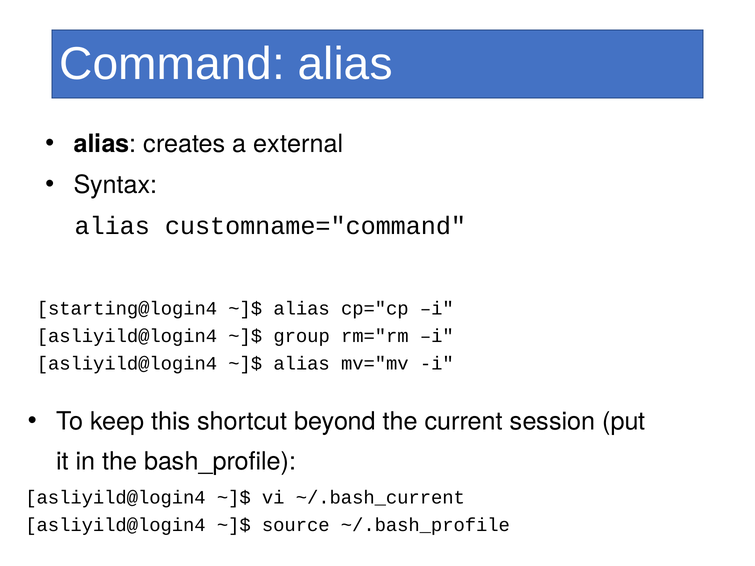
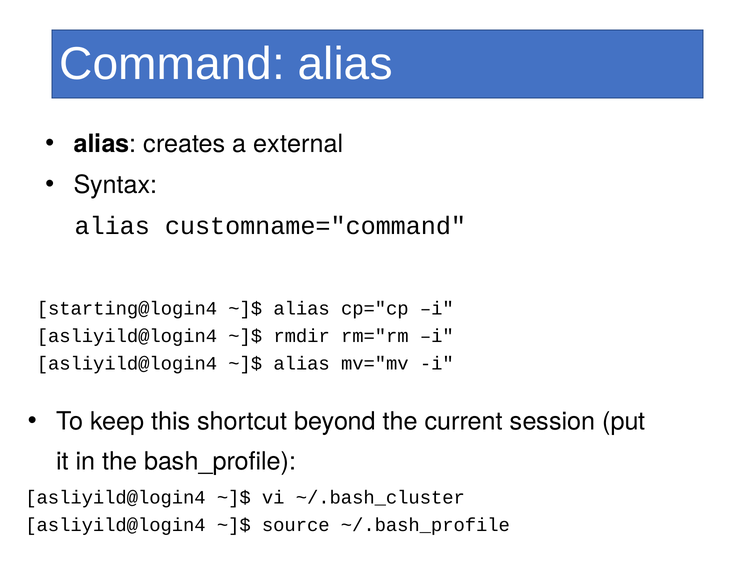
group: group -> rmdir
~/.bash_current: ~/.bash_current -> ~/.bash_cluster
